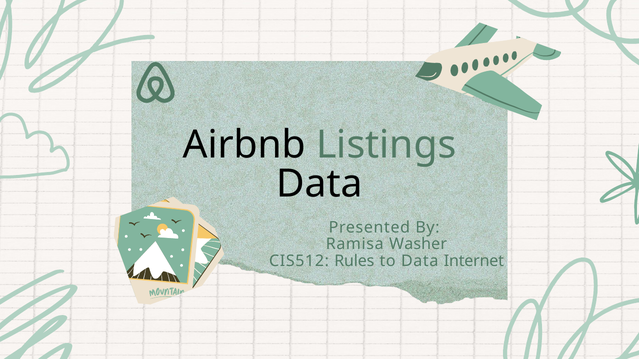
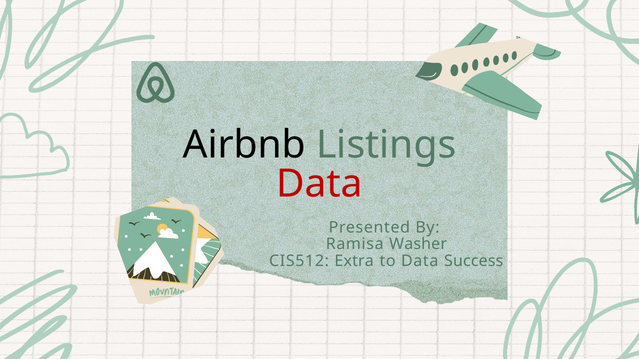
Data at (319, 184) colour: black -> red
Rules: Rules -> Extra
Internet: Internet -> Success
